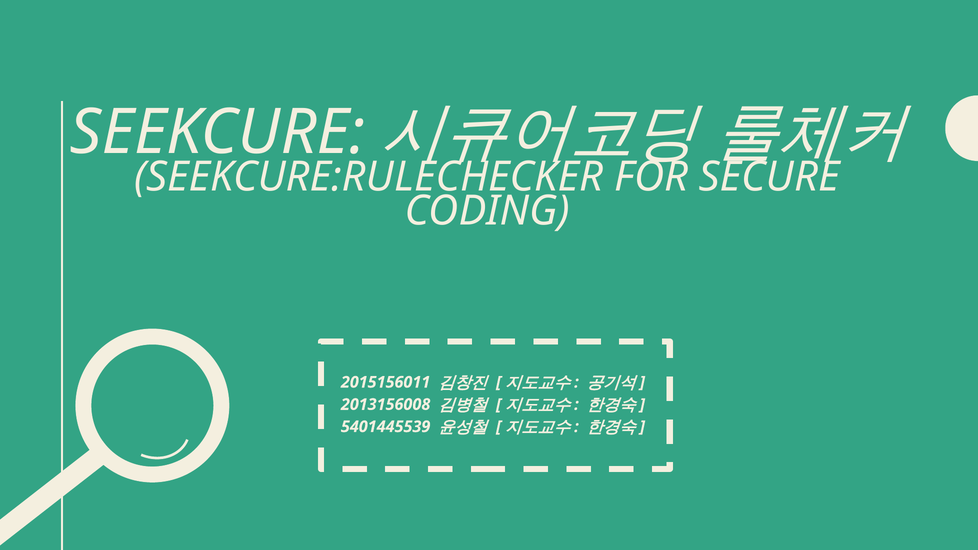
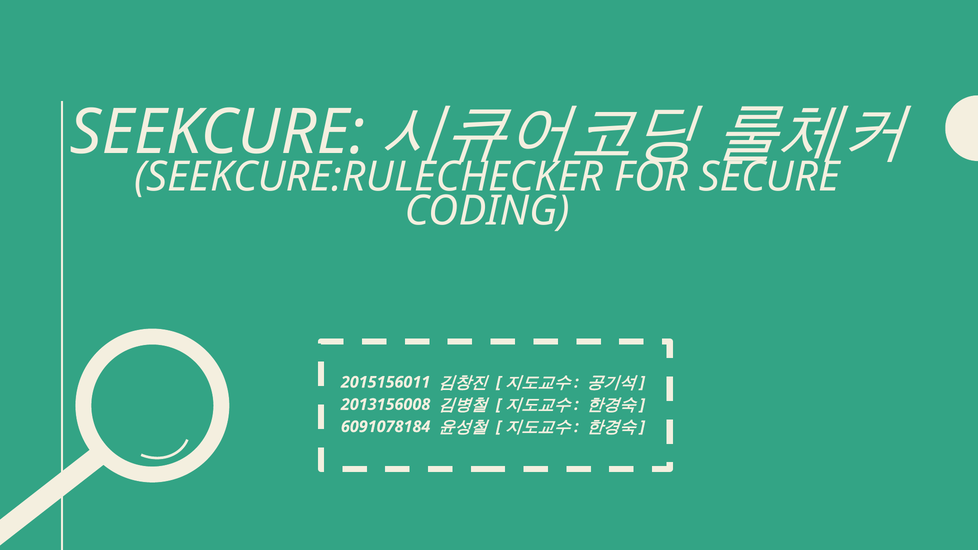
5401445539: 5401445539 -> 6091078184
